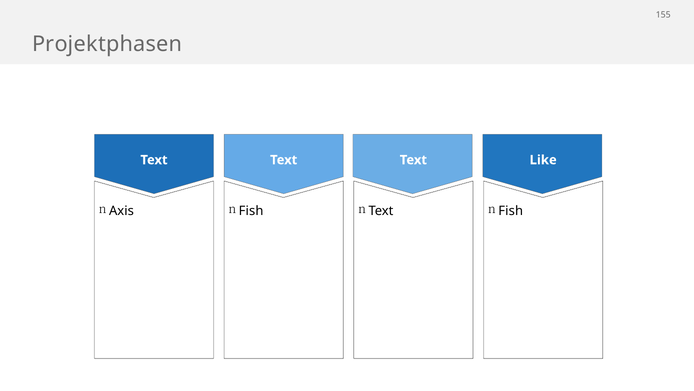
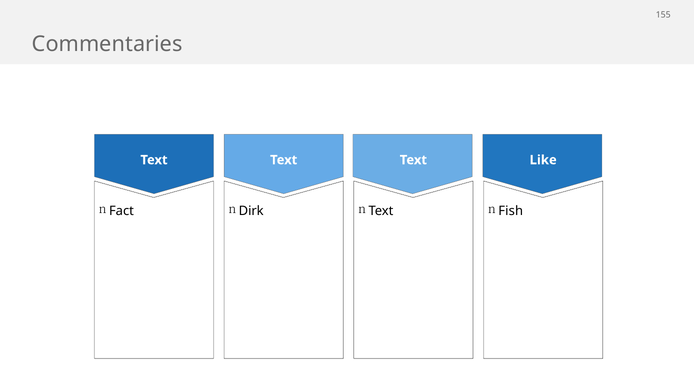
Projektphasen: Projektphasen -> Commentaries
Axis: Axis -> Fact
Fish at (251, 211): Fish -> Dirk
